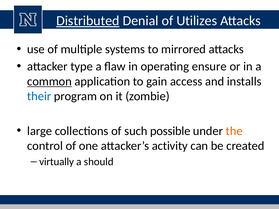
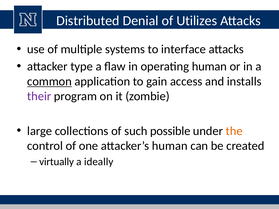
Distributed underline: present -> none
mirrored: mirrored -> interface
operating ensure: ensure -> human
their colour: blue -> purple
attacker’s activity: activity -> human
should: should -> ideally
